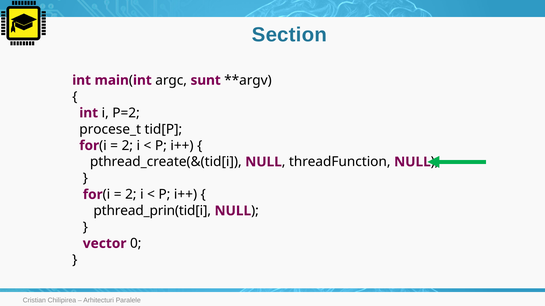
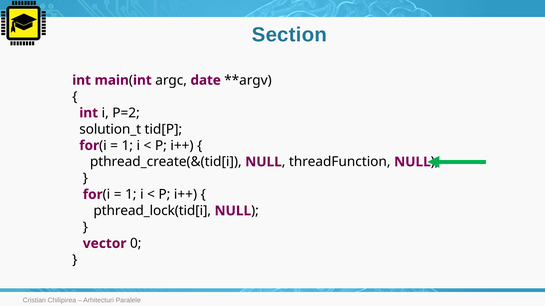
sunt: sunt -> date
procese_t: procese_t -> solution_t
2 at (127, 146): 2 -> 1
2 at (131, 195): 2 -> 1
pthread_prin(tid[i: pthread_prin(tid[i -> pthread_lock(tid[i
